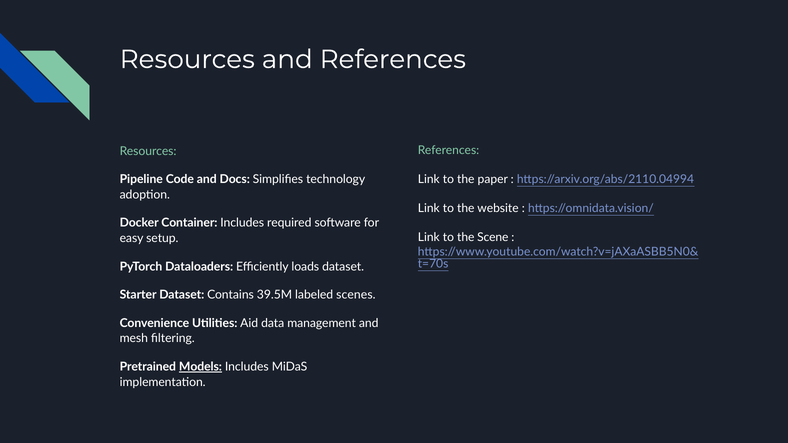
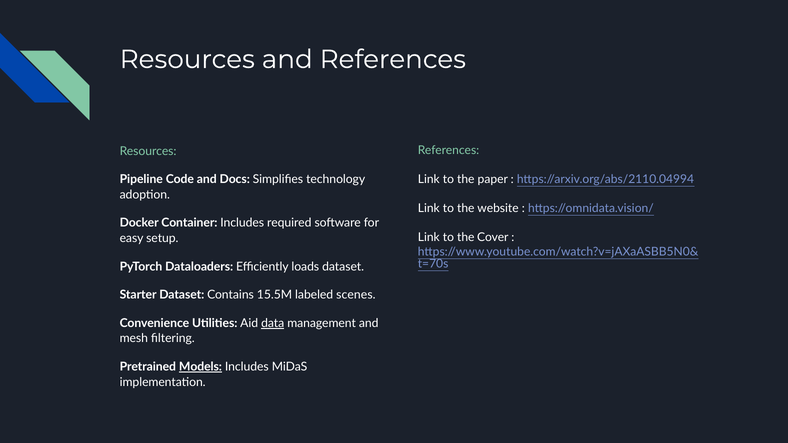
Scene: Scene -> Cover
39.5M: 39.5M -> 15.5M
data underline: none -> present
